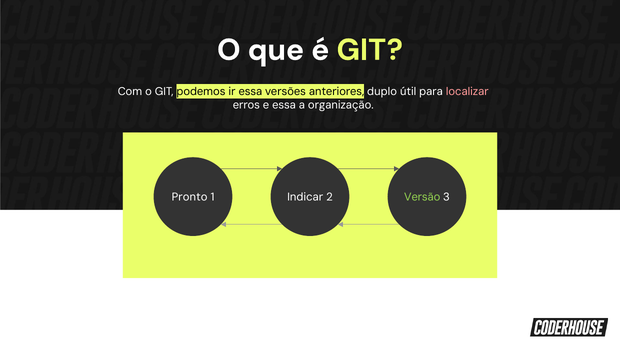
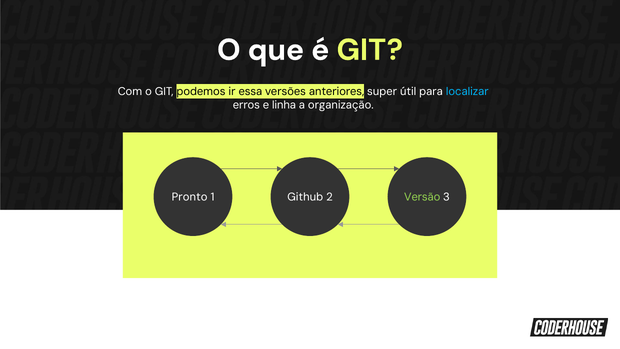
duplo: duplo -> super
localizar colour: pink -> light blue
e essa: essa -> linha
Indicar: Indicar -> Github
